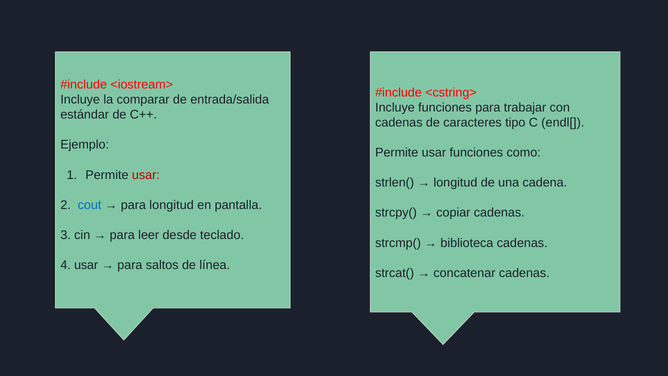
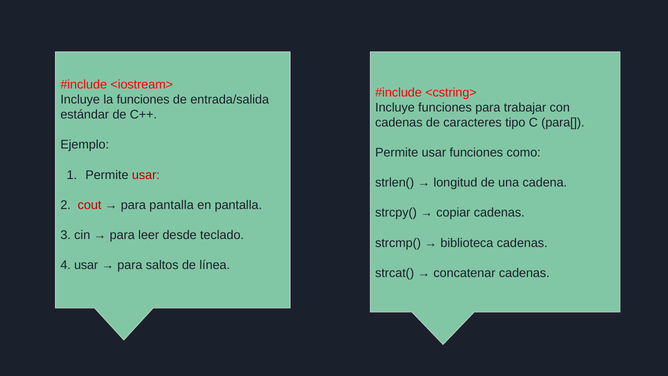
la comparar: comparar -> funciones
endl[: endl[ -> para[
cout colour: blue -> red
para longitud: longitud -> pantalla
